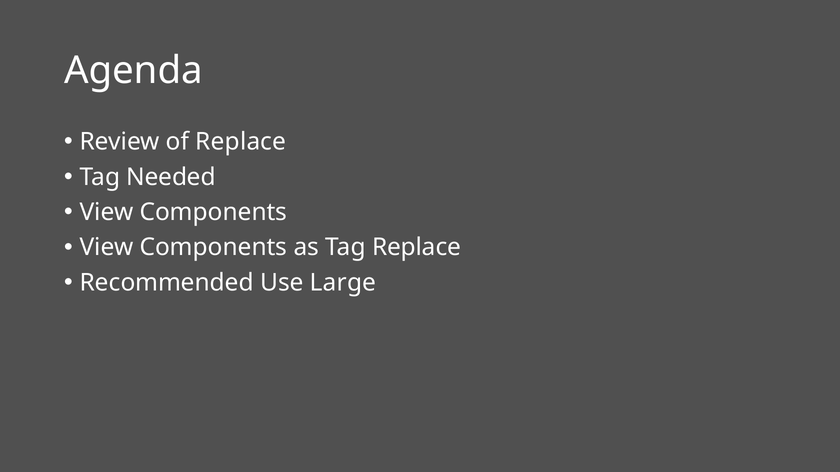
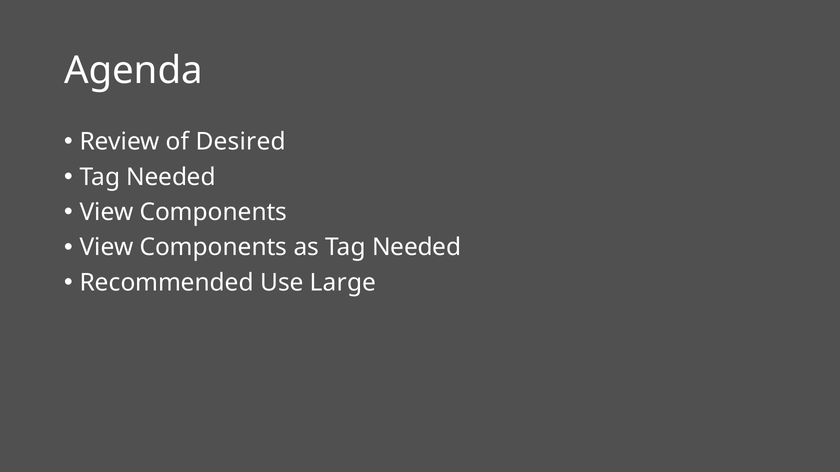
of Replace: Replace -> Desired
as Tag Replace: Replace -> Needed
